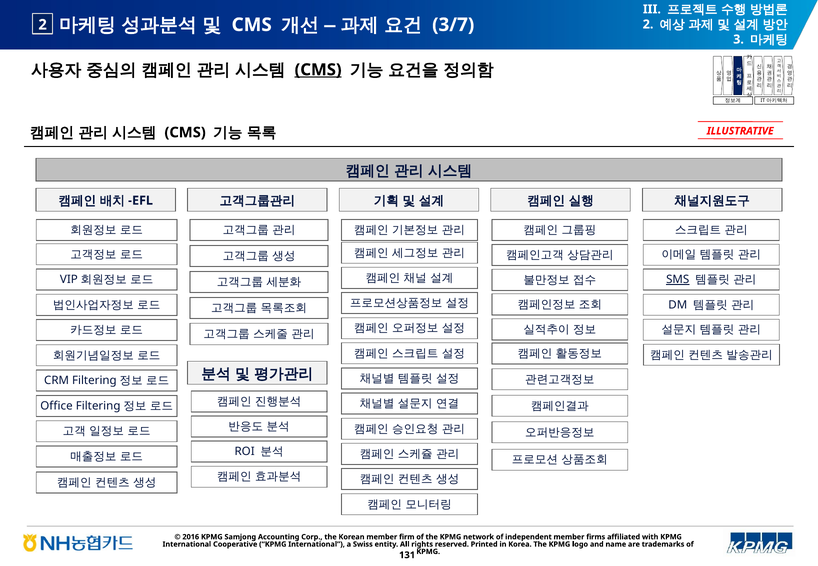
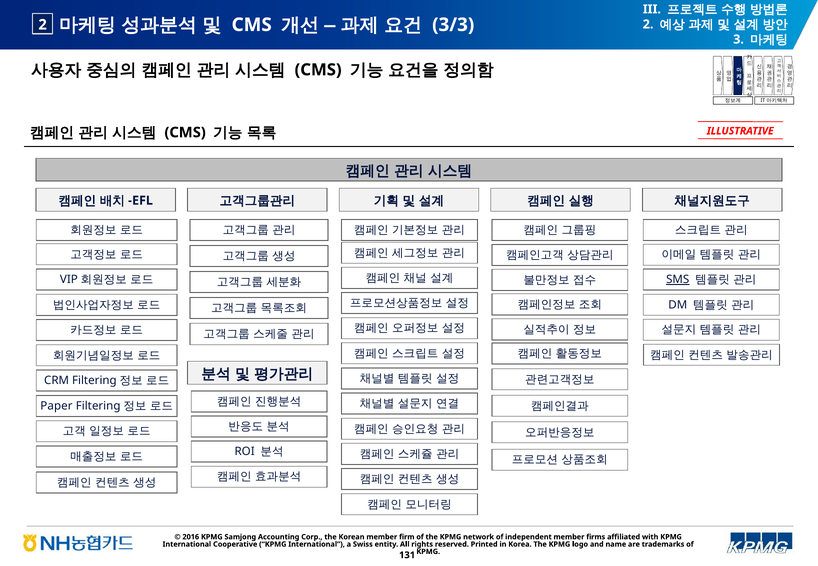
3/7: 3/7 -> 3/3
CMS at (318, 70) underline: present -> none
Office: Office -> Paper
